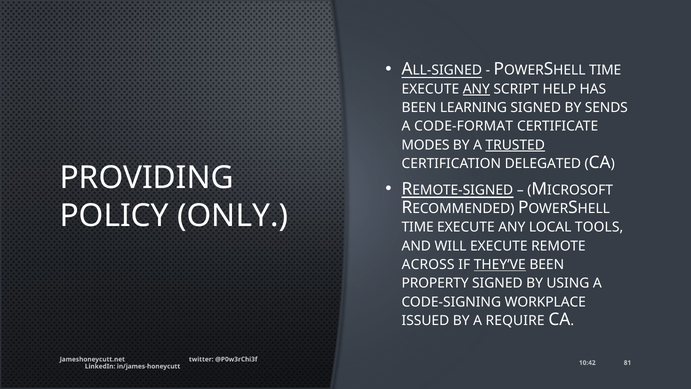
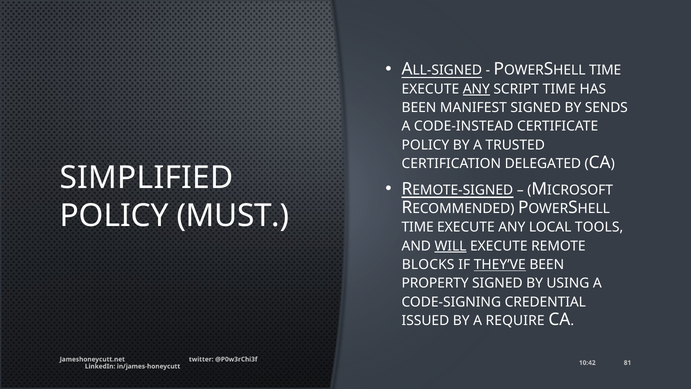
SCRIPT HELP: HELP -> TIME
LEARNING: LEARNING -> MANIFEST
CODE-FORMAT: CODE-FORMAT -> CODE-INSTEAD
MODES at (426, 145): MODES -> POLICY
TRUSTED underline: present -> none
PROVIDING: PROVIDING -> SIMPLIFIED
ONLY: ONLY -> MUST
WILL underline: none -> present
ACROSS: ACROSS -> BLOCKS
WORKPLACE: WORKPLACE -> CREDENTIAL
